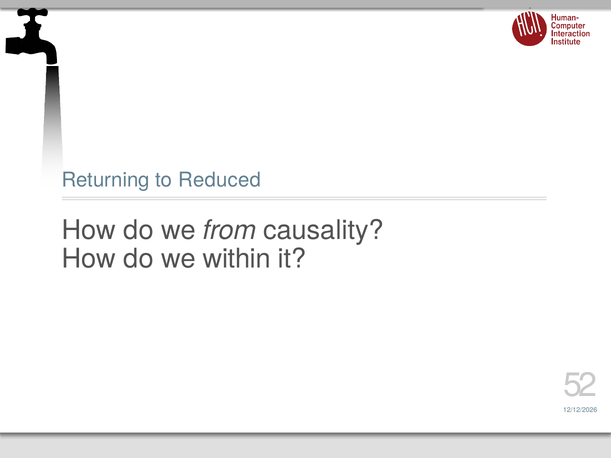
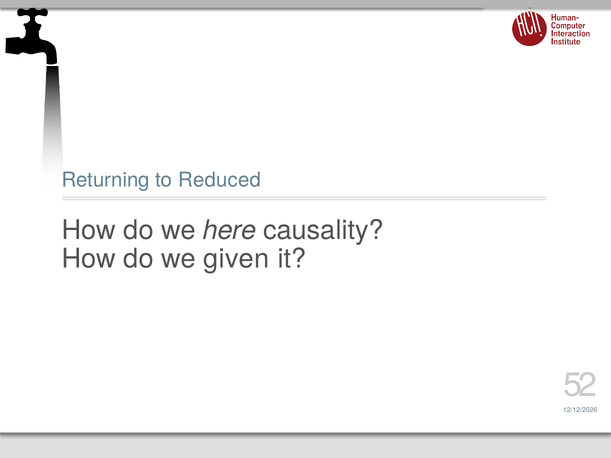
from: from -> here
within: within -> given
